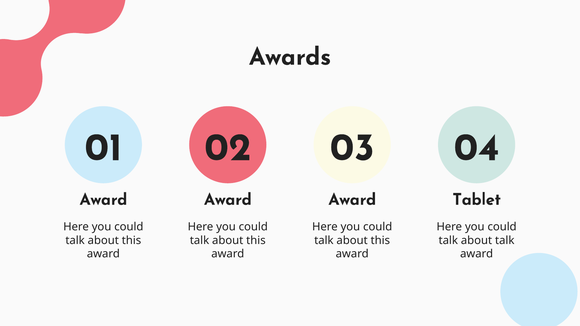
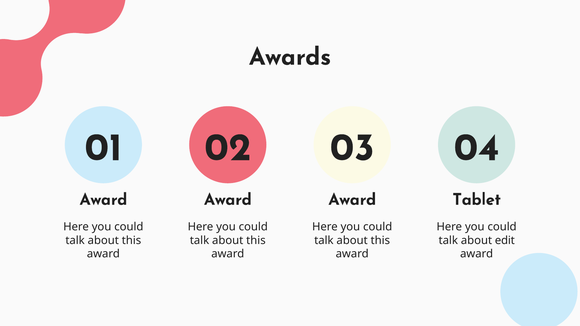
about talk: talk -> edit
